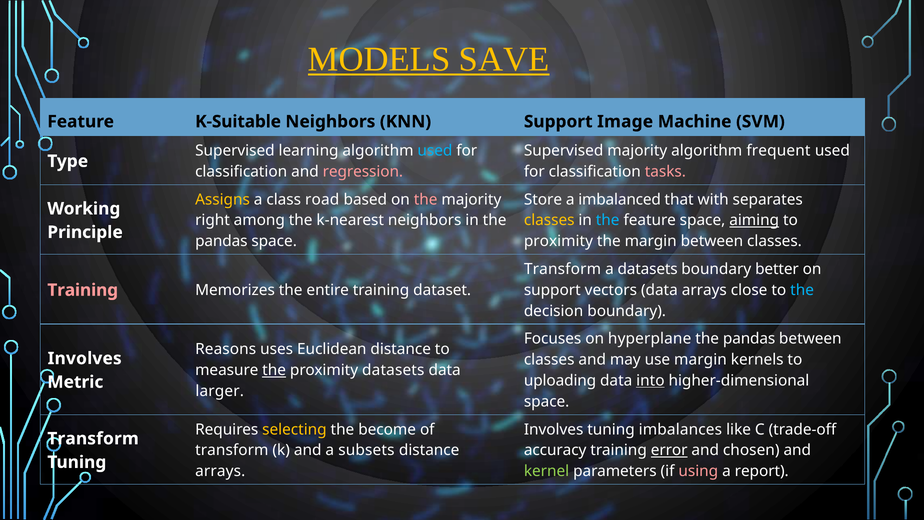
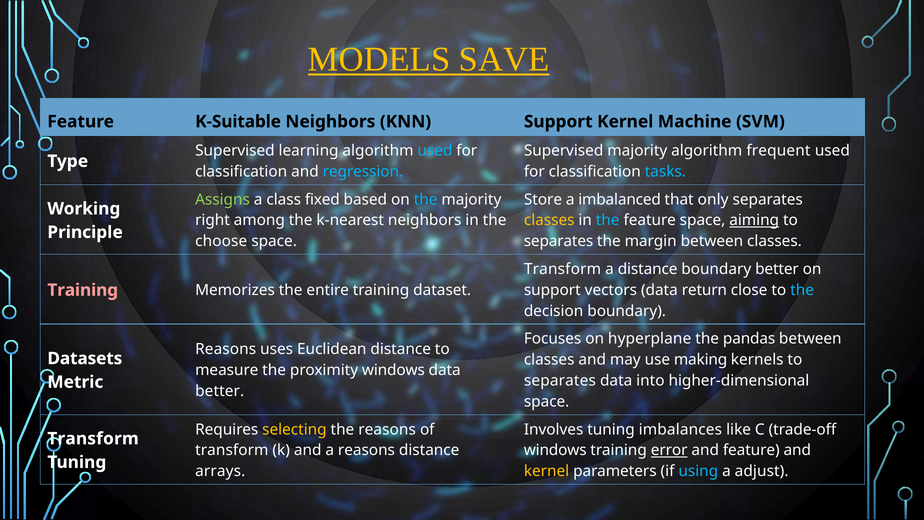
Support Image: Image -> Kernel
regression colour: pink -> light blue
tasks colour: pink -> light blue
Assigns colour: yellow -> light green
road: road -> fixed
the at (426, 199) colour: pink -> light blue
with: with -> only
pandas at (221, 241): pandas -> choose
proximity at (558, 241): proximity -> separates
a datasets: datasets -> distance
data arrays: arrays -> return
use margin: margin -> making
Involves at (85, 358): Involves -> Datasets
the at (274, 370) underline: present -> none
proximity datasets: datasets -> windows
uploading at (560, 380): uploading -> separates
into underline: present -> none
larger at (220, 391): larger -> better
the become: become -> reasons
a subsets: subsets -> reasons
accuracy at (555, 450): accuracy -> windows
and chosen: chosen -> feature
kernel at (547, 471) colour: light green -> yellow
using colour: pink -> light blue
report: report -> adjust
